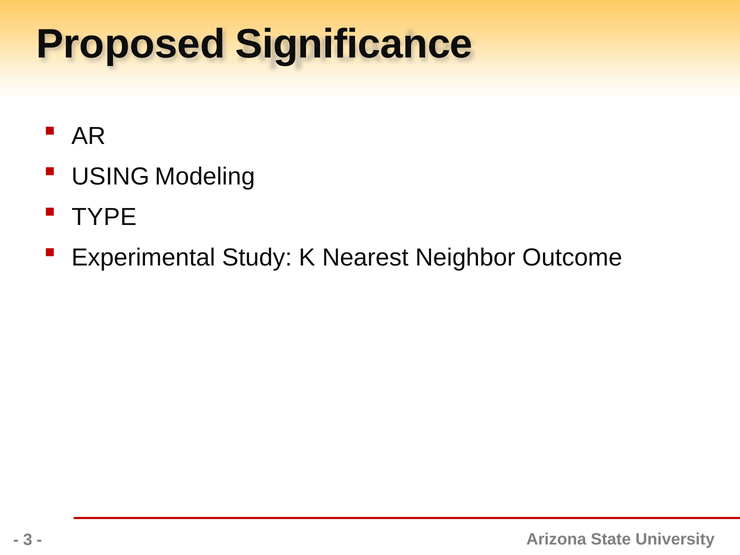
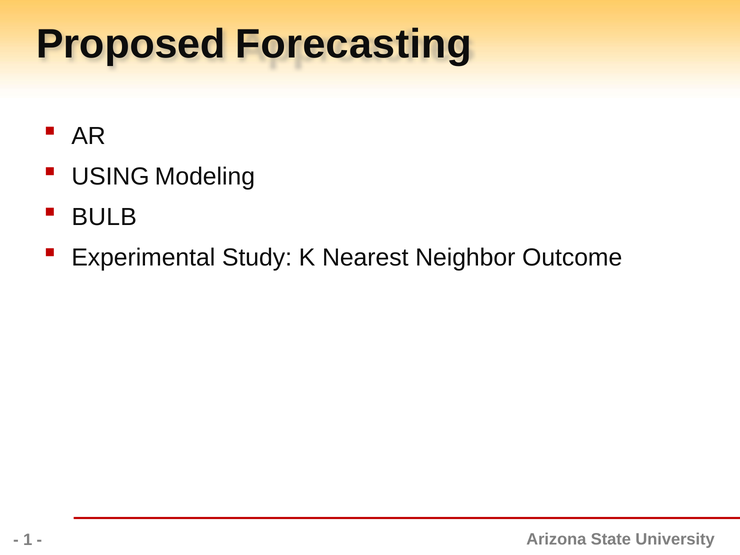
Significance: Significance -> Forecasting
TYPE: TYPE -> BULB
3: 3 -> 1
